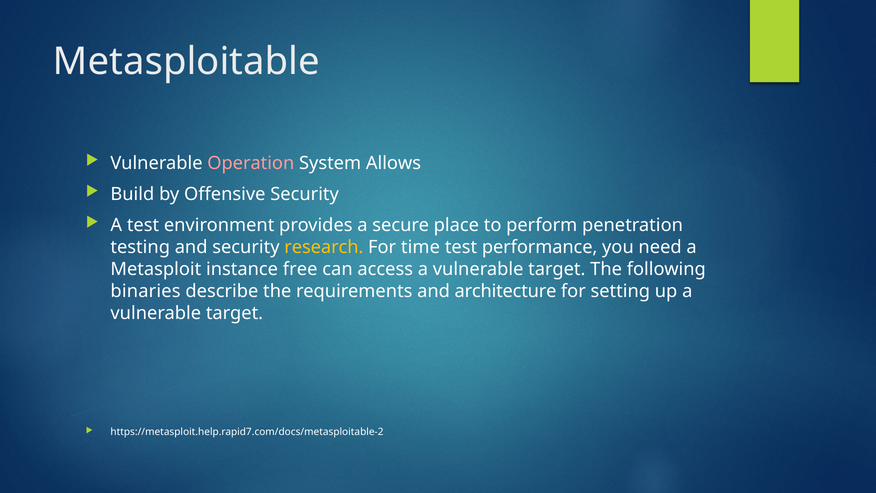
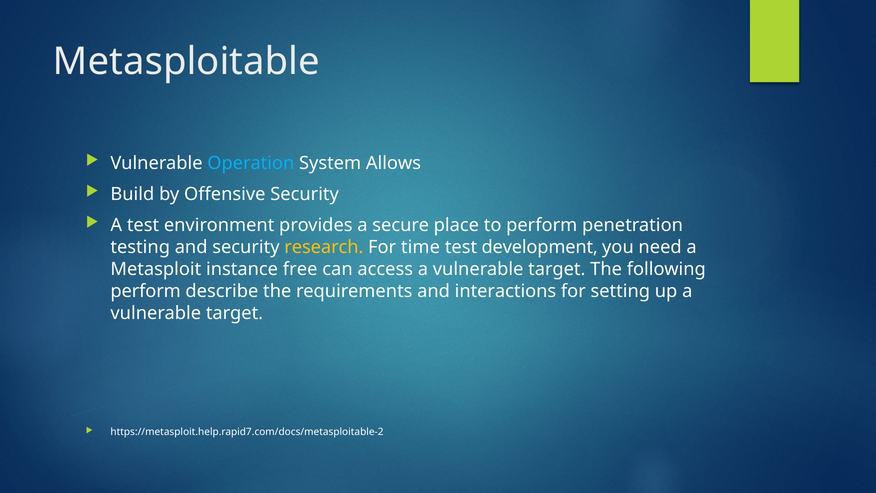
Operation colour: pink -> light blue
performance: performance -> development
binaries at (146, 291): binaries -> perform
architecture: architecture -> interactions
